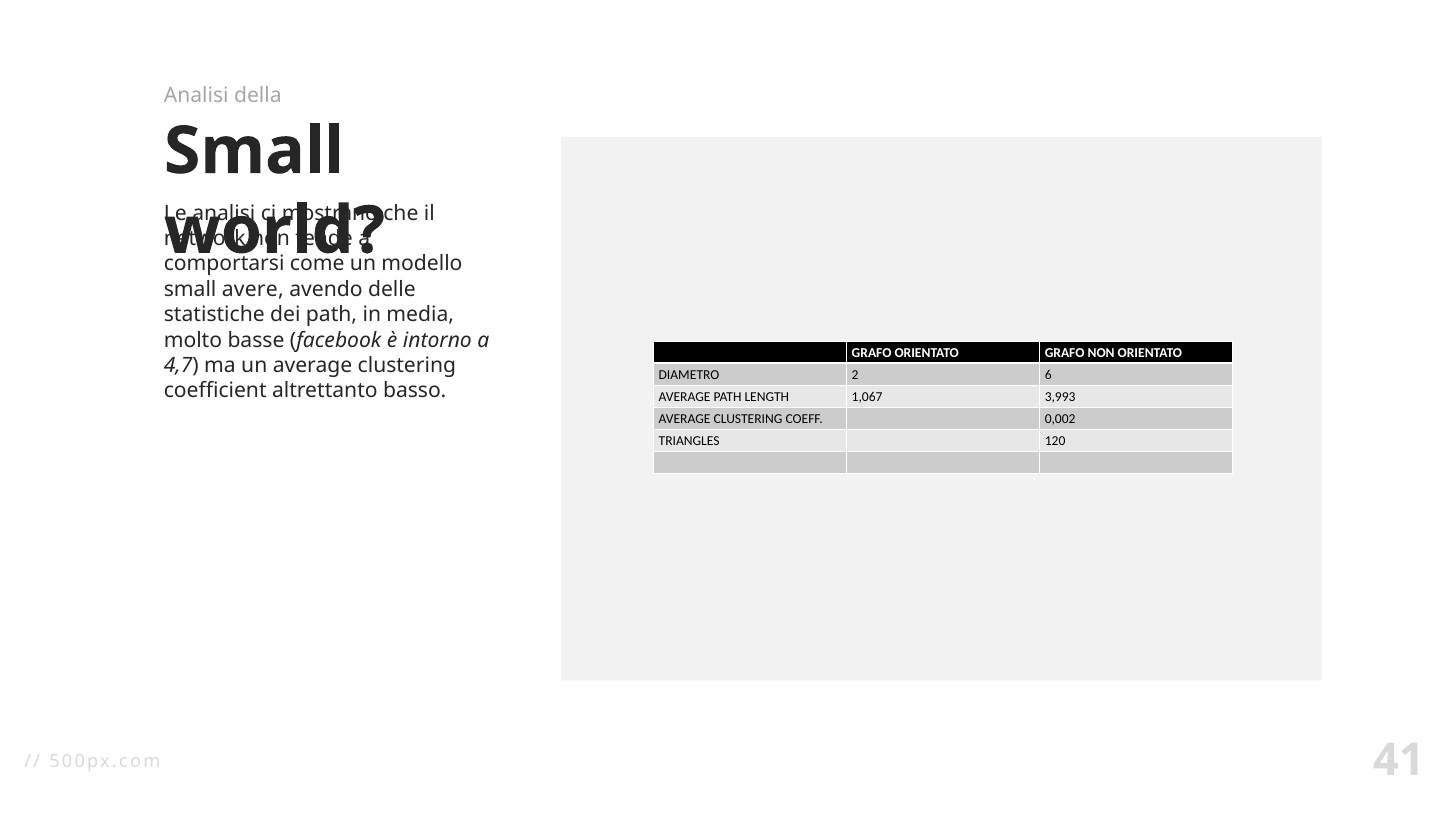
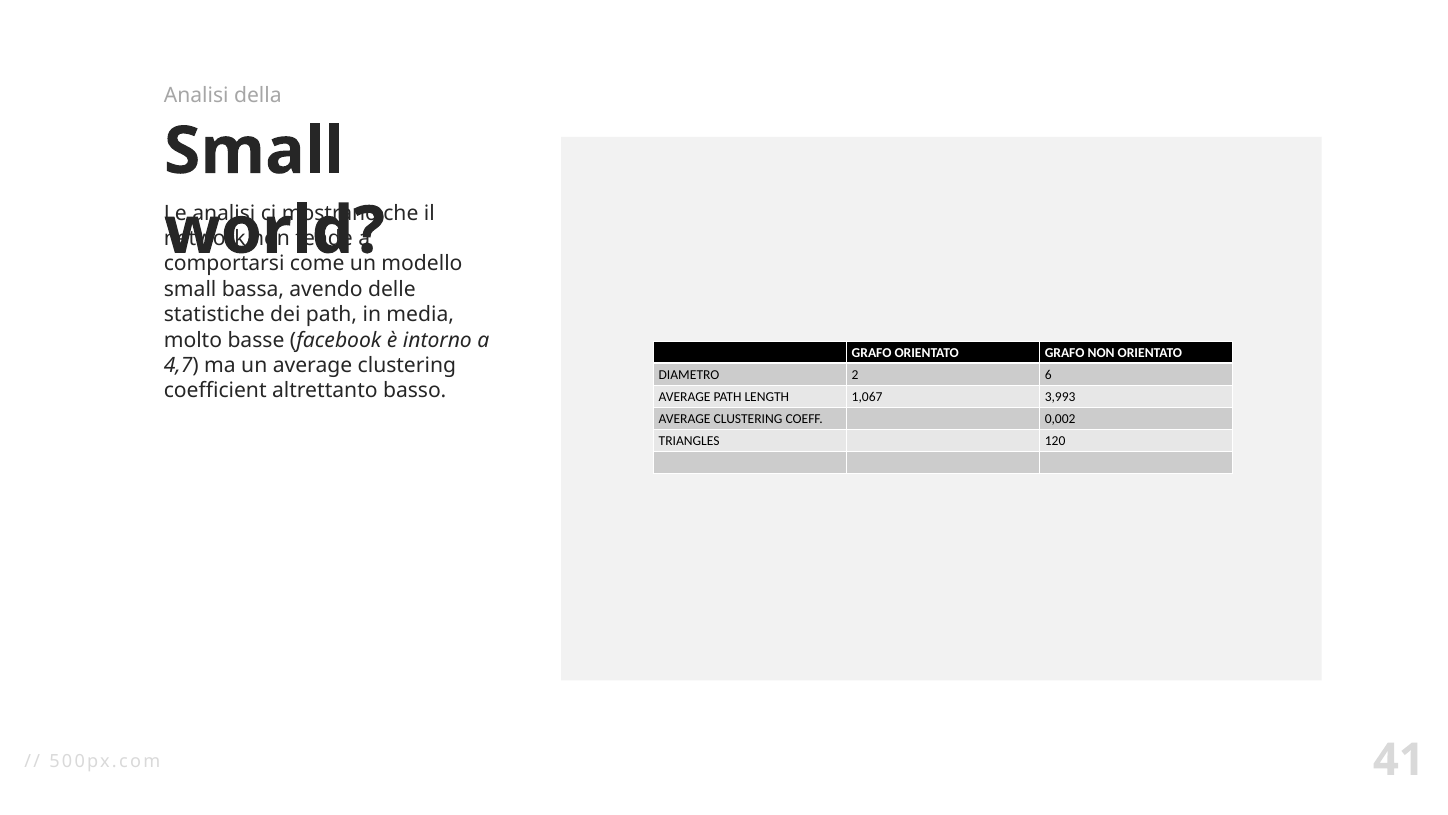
avere: avere -> bassa
